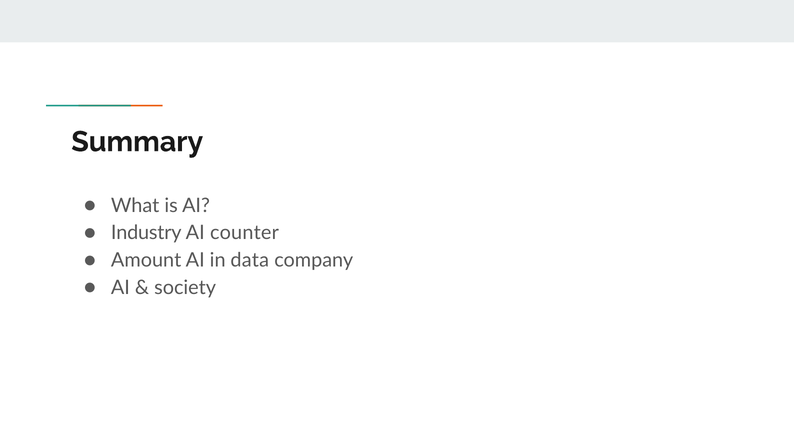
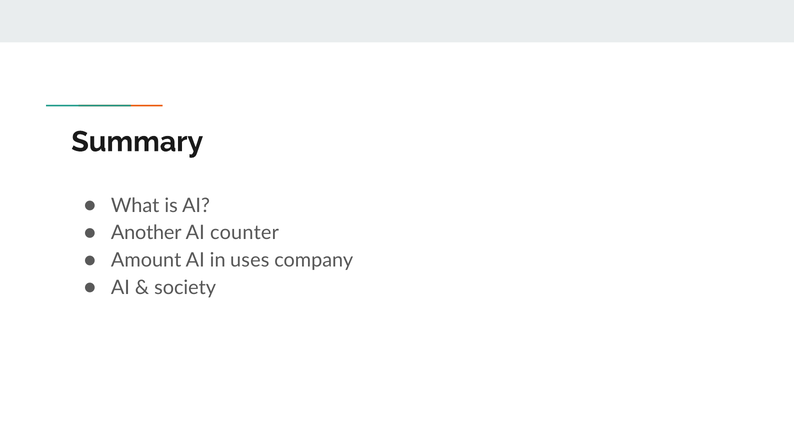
Industry: Industry -> Another
data: data -> uses
